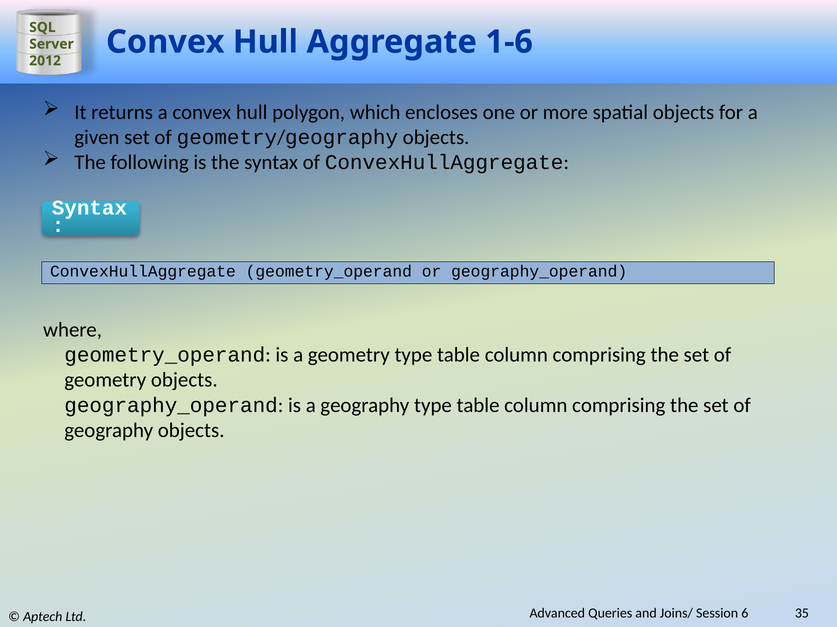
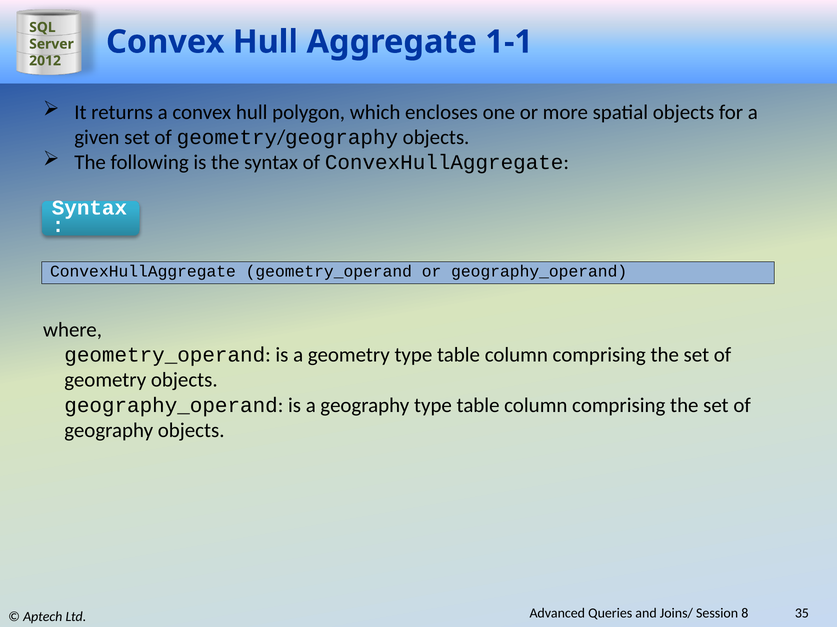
1-6: 1-6 -> 1-1
6: 6 -> 8
